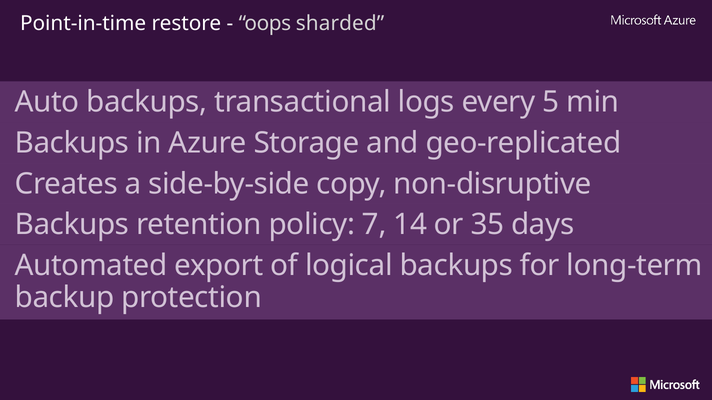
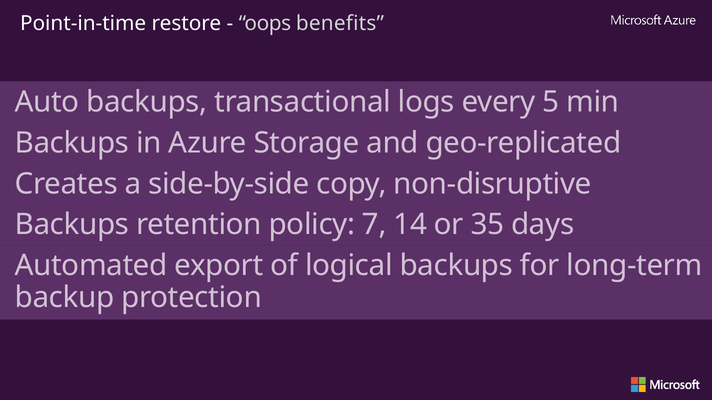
sharded: sharded -> benefits
